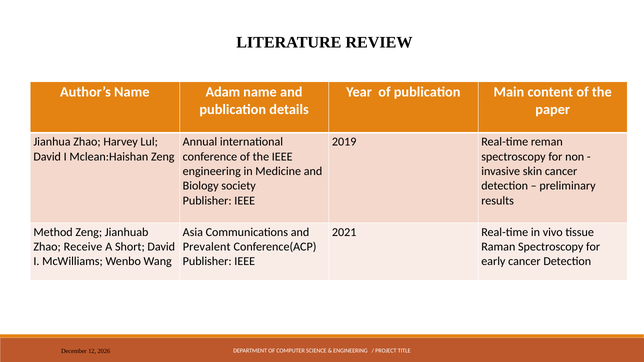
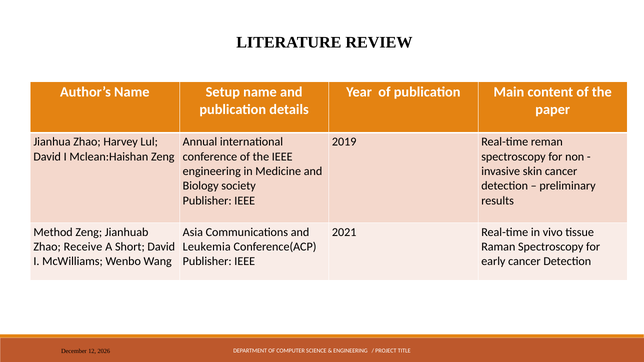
Adam: Adam -> Setup
Prevalent: Prevalent -> Leukemia
